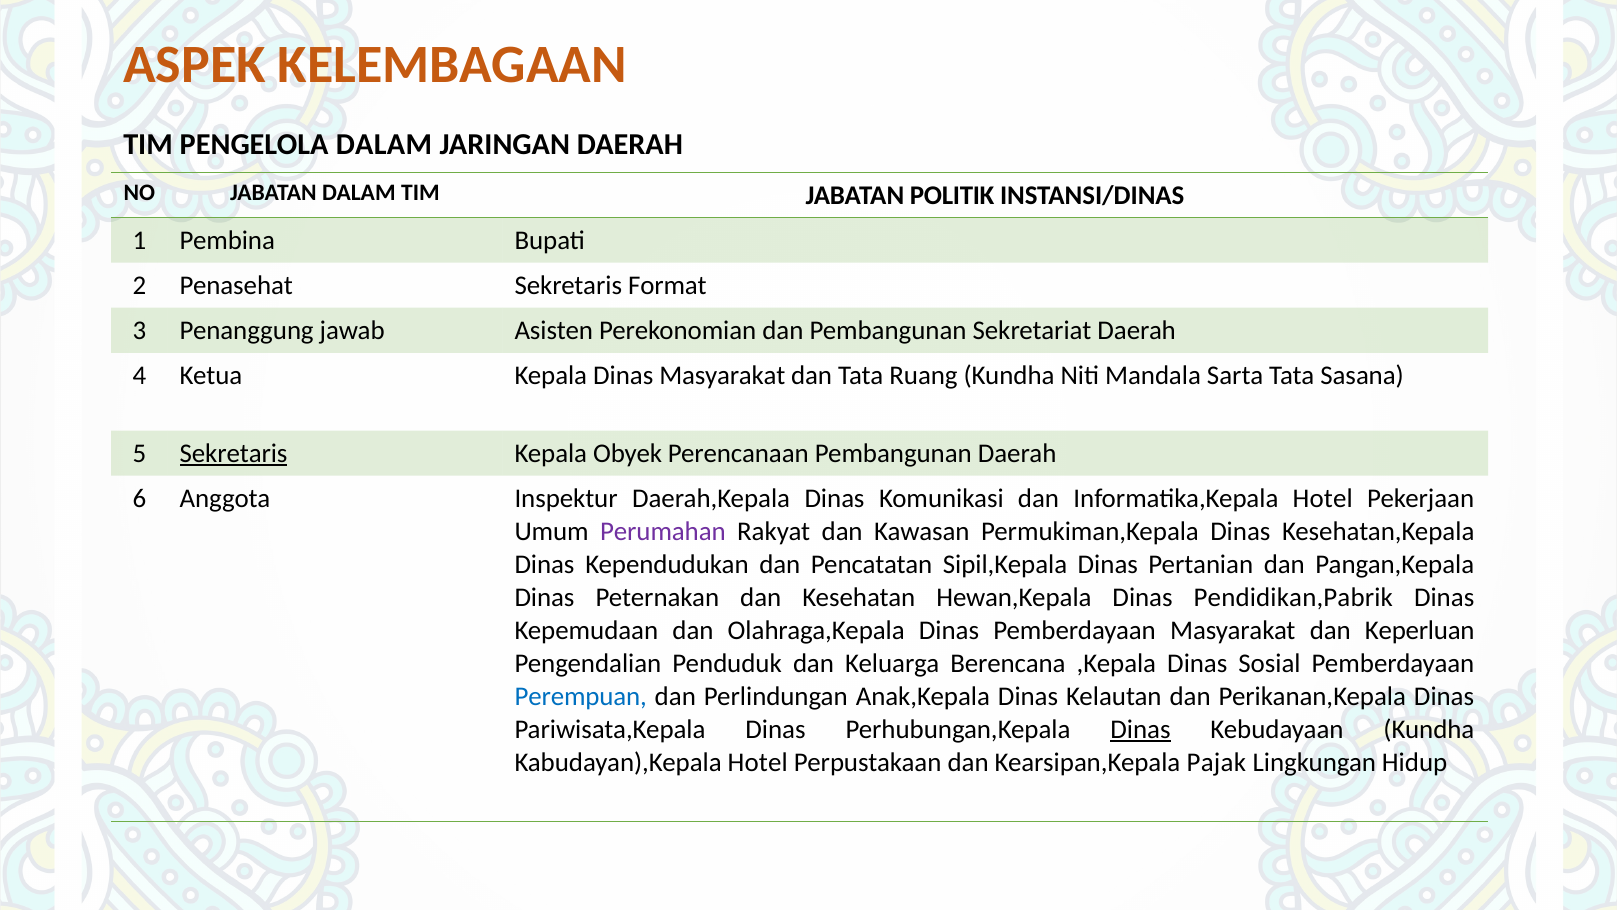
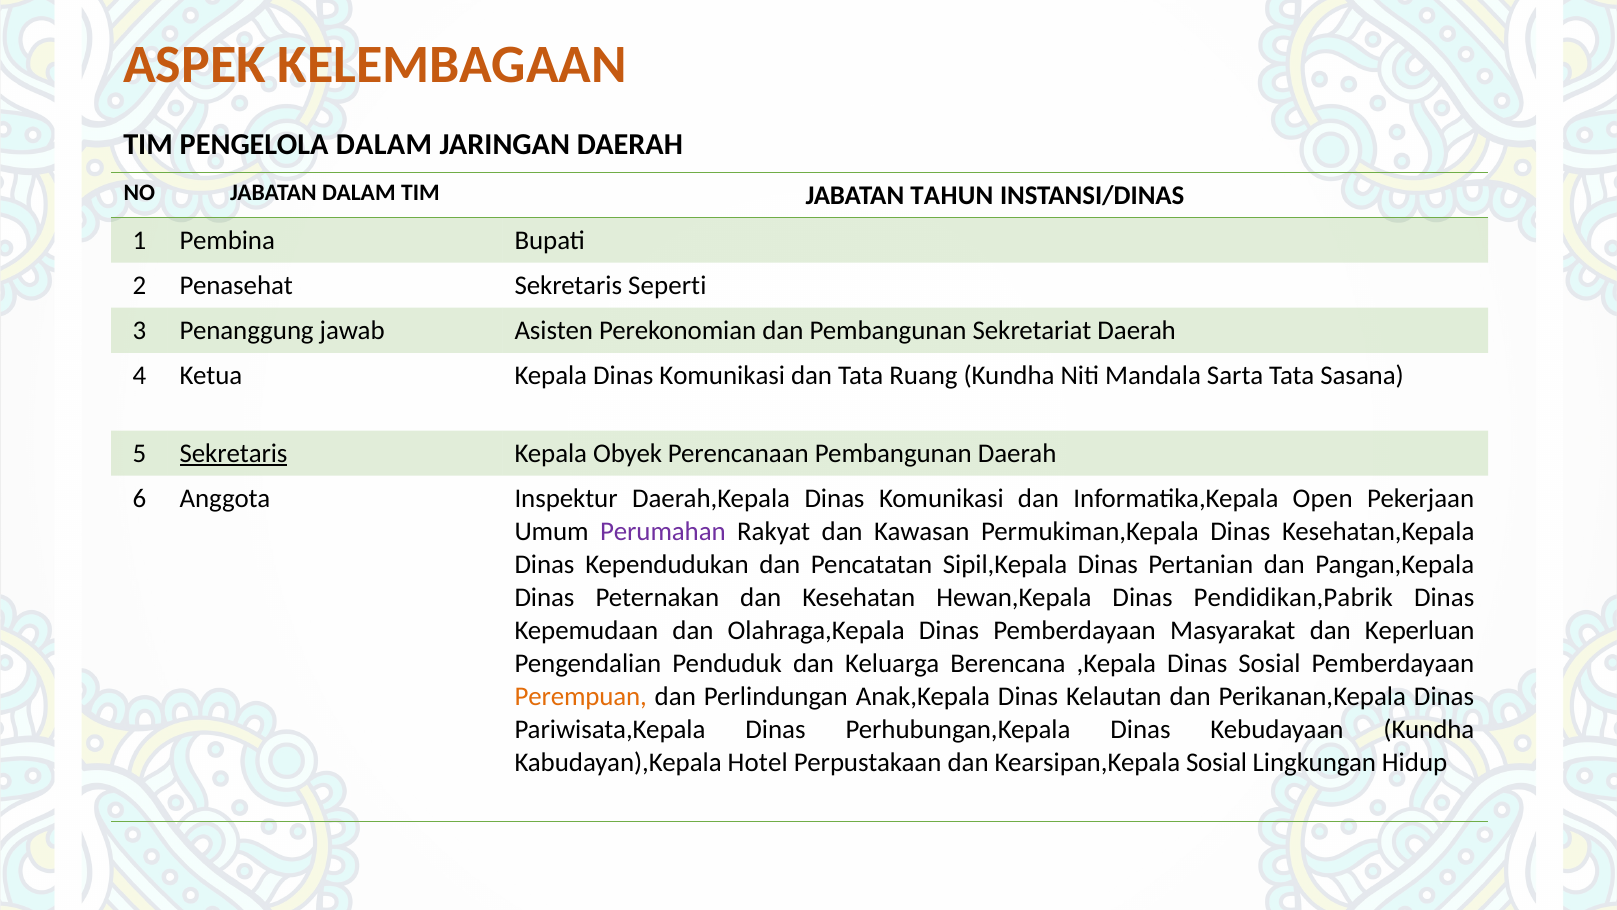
POLITIK: POLITIK -> TAHUN
Format: Format -> Seperti
Kepala Dinas Masyarakat: Masyarakat -> Komunikasi
Informatika,Kepala Hotel: Hotel -> Open
Perempuan colour: blue -> orange
Dinas at (1140, 729) underline: present -> none
Kearsipan,Kepala Pajak: Pajak -> Sosial
